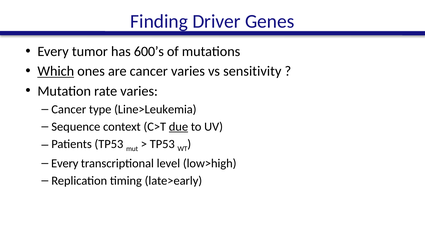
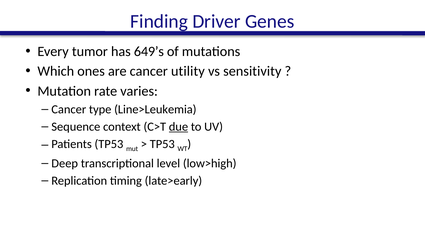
600’s: 600’s -> 649’s
Which underline: present -> none
cancer varies: varies -> utility
Every at (65, 163): Every -> Deep
